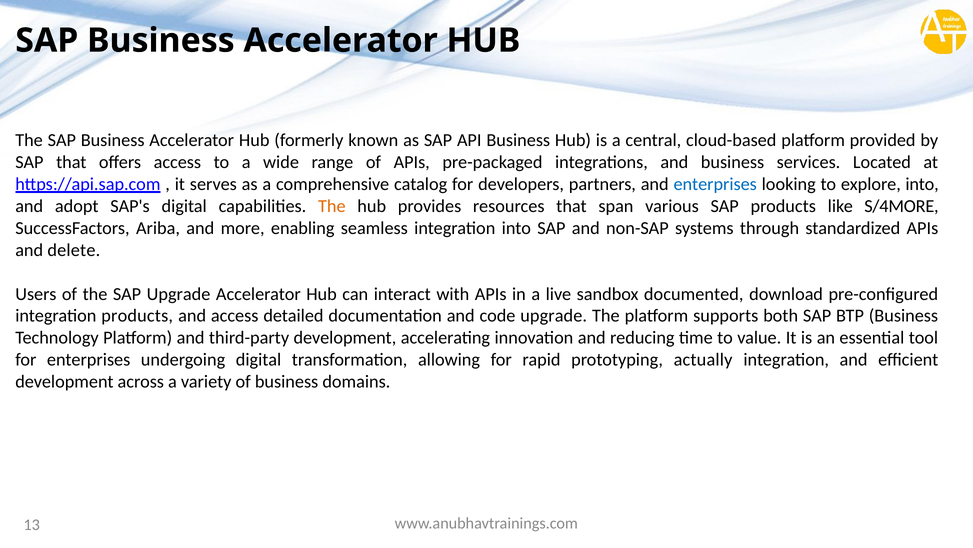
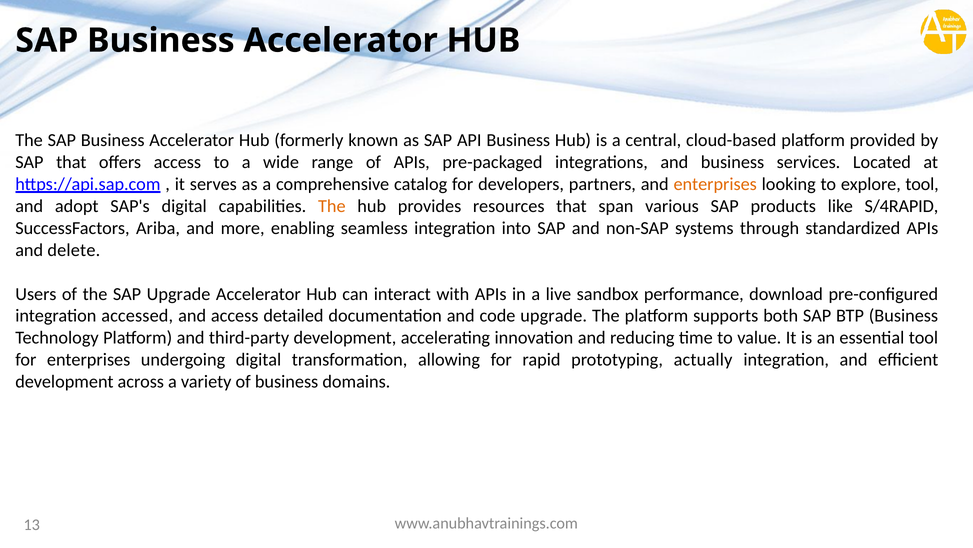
enterprises at (715, 184) colour: blue -> orange
explore into: into -> tool
S/4MORE: S/4MORE -> S/4RAPID
documented: documented -> performance
integration products: products -> accessed
